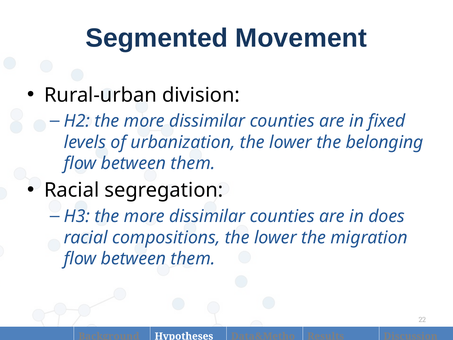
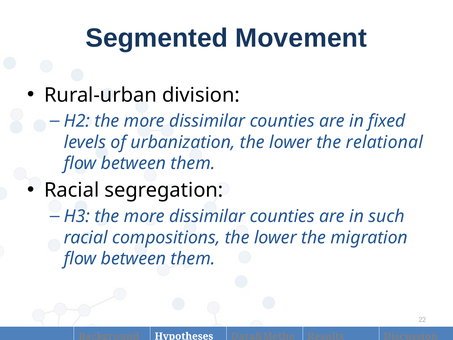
belonging: belonging -> relational
does: does -> such
